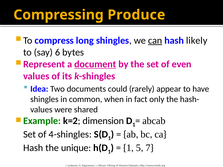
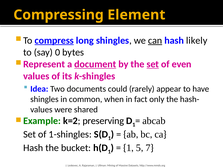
Produce: Produce -> Element
compress underline: none -> present
6: 6 -> 0
set at (153, 64) underline: none -> present
dimension: dimension -> preserving
4-shingles: 4-shingles -> 1-shingles
unique: unique -> bucket
